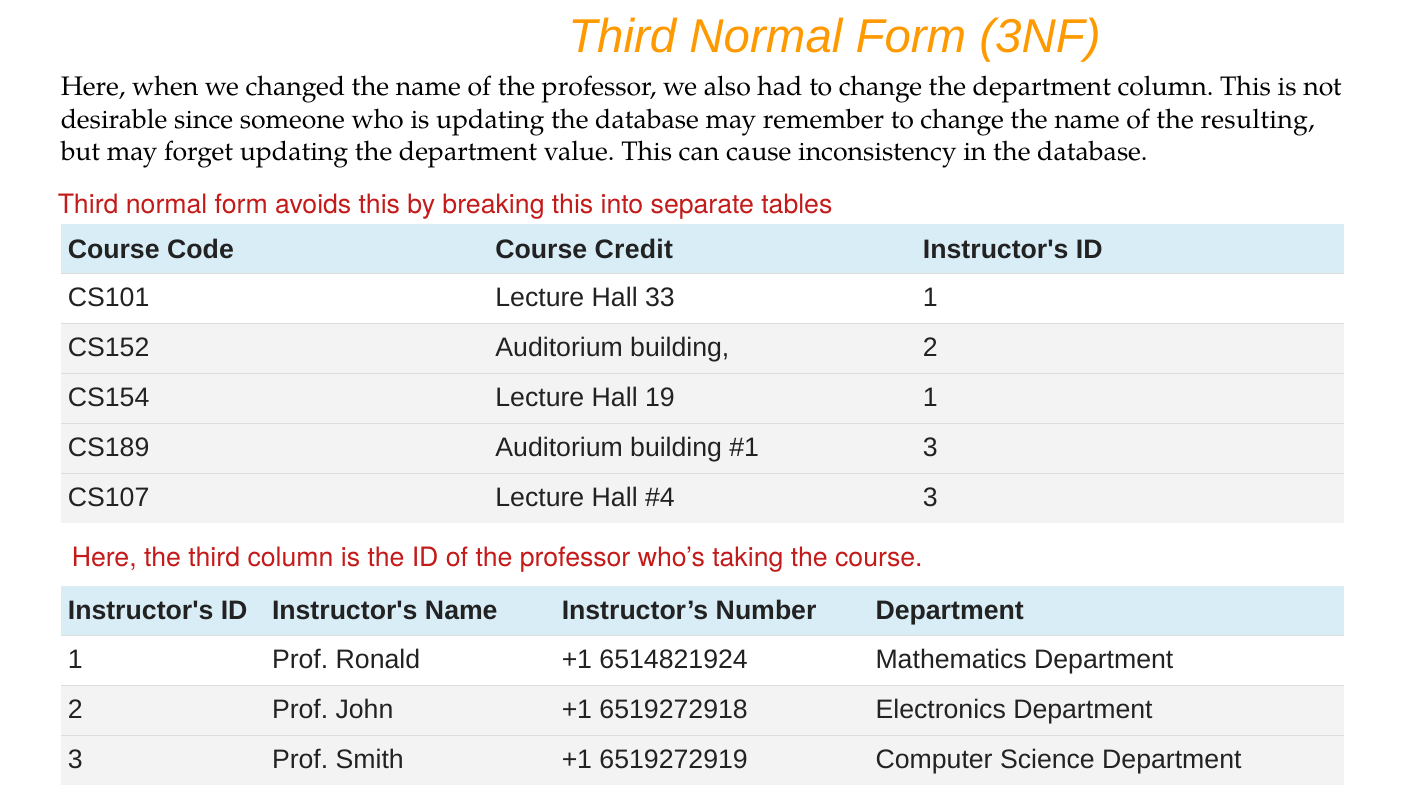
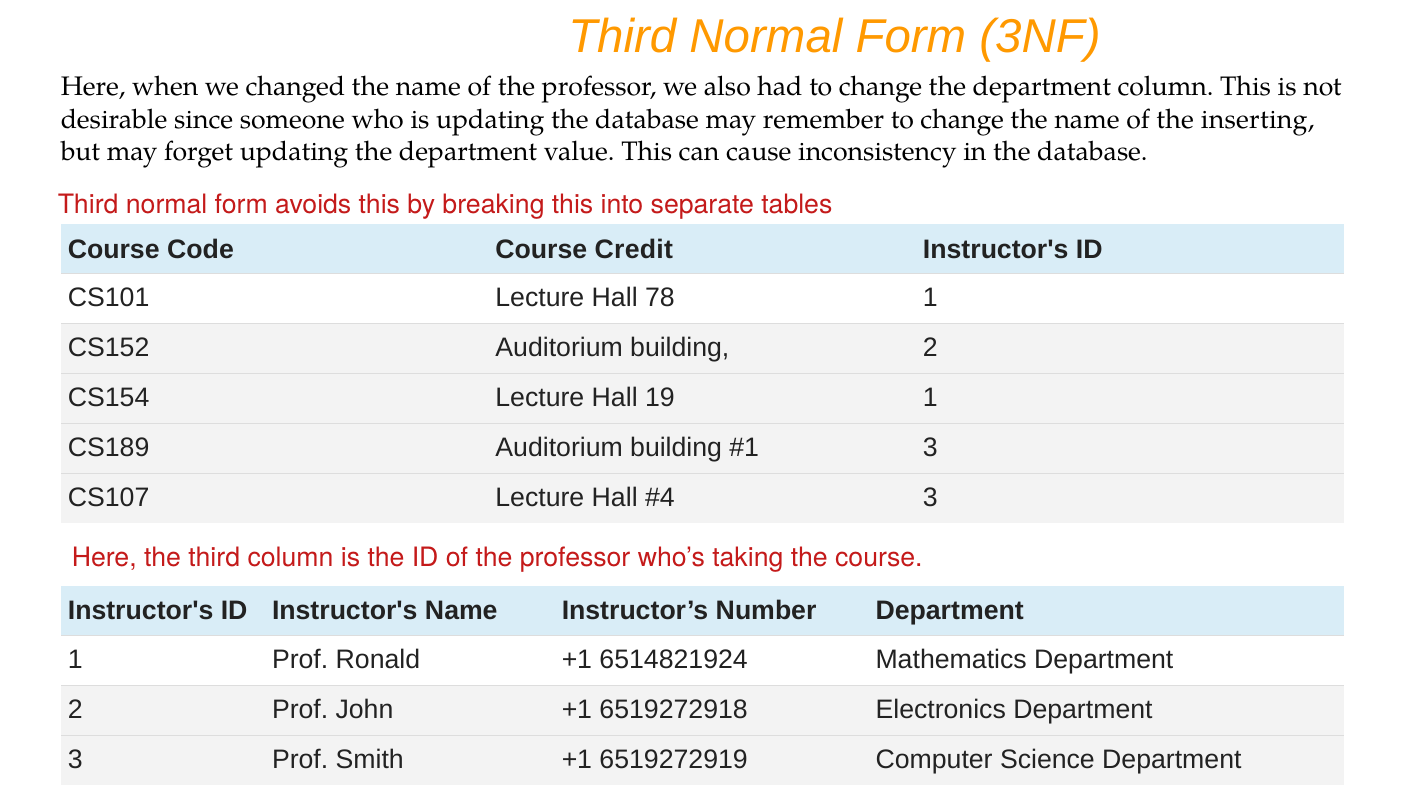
resulting: resulting -> inserting
33: 33 -> 78
